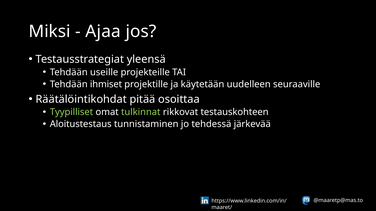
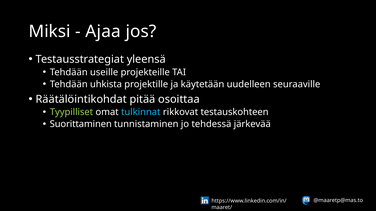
ihmiset: ihmiset -> uhkista
tulkinnat colour: light green -> light blue
Aloitustestaus: Aloitustestaus -> Suorittaminen
